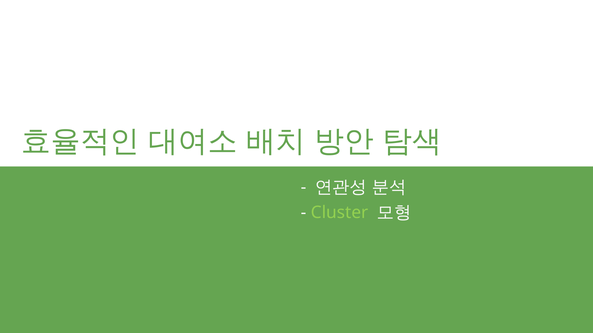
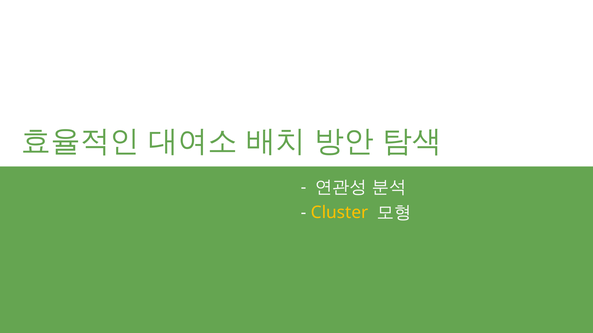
Cluster colour: light green -> yellow
